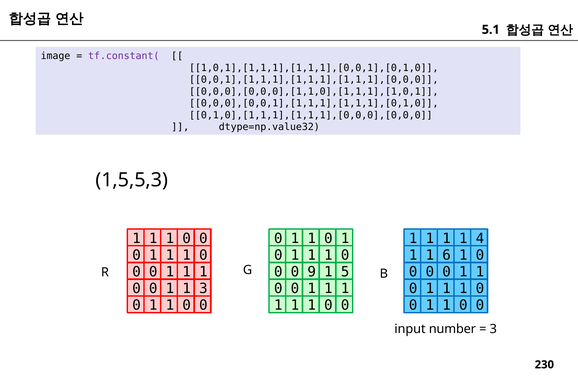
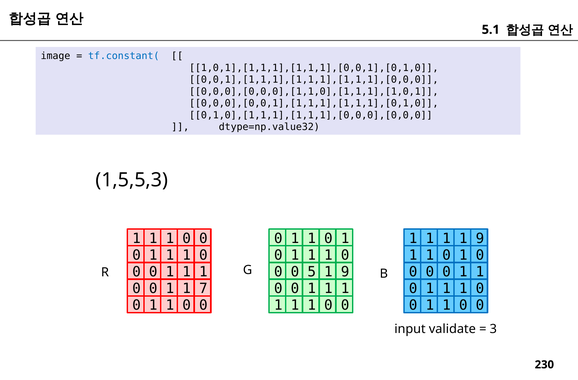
tf.constant( colour: purple -> blue
1 1 4: 4 -> 9
6 at (447, 255): 6 -> 0
9: 9 -> 5
5 at (345, 272): 5 -> 9
1 3: 3 -> 7
number: number -> validate
